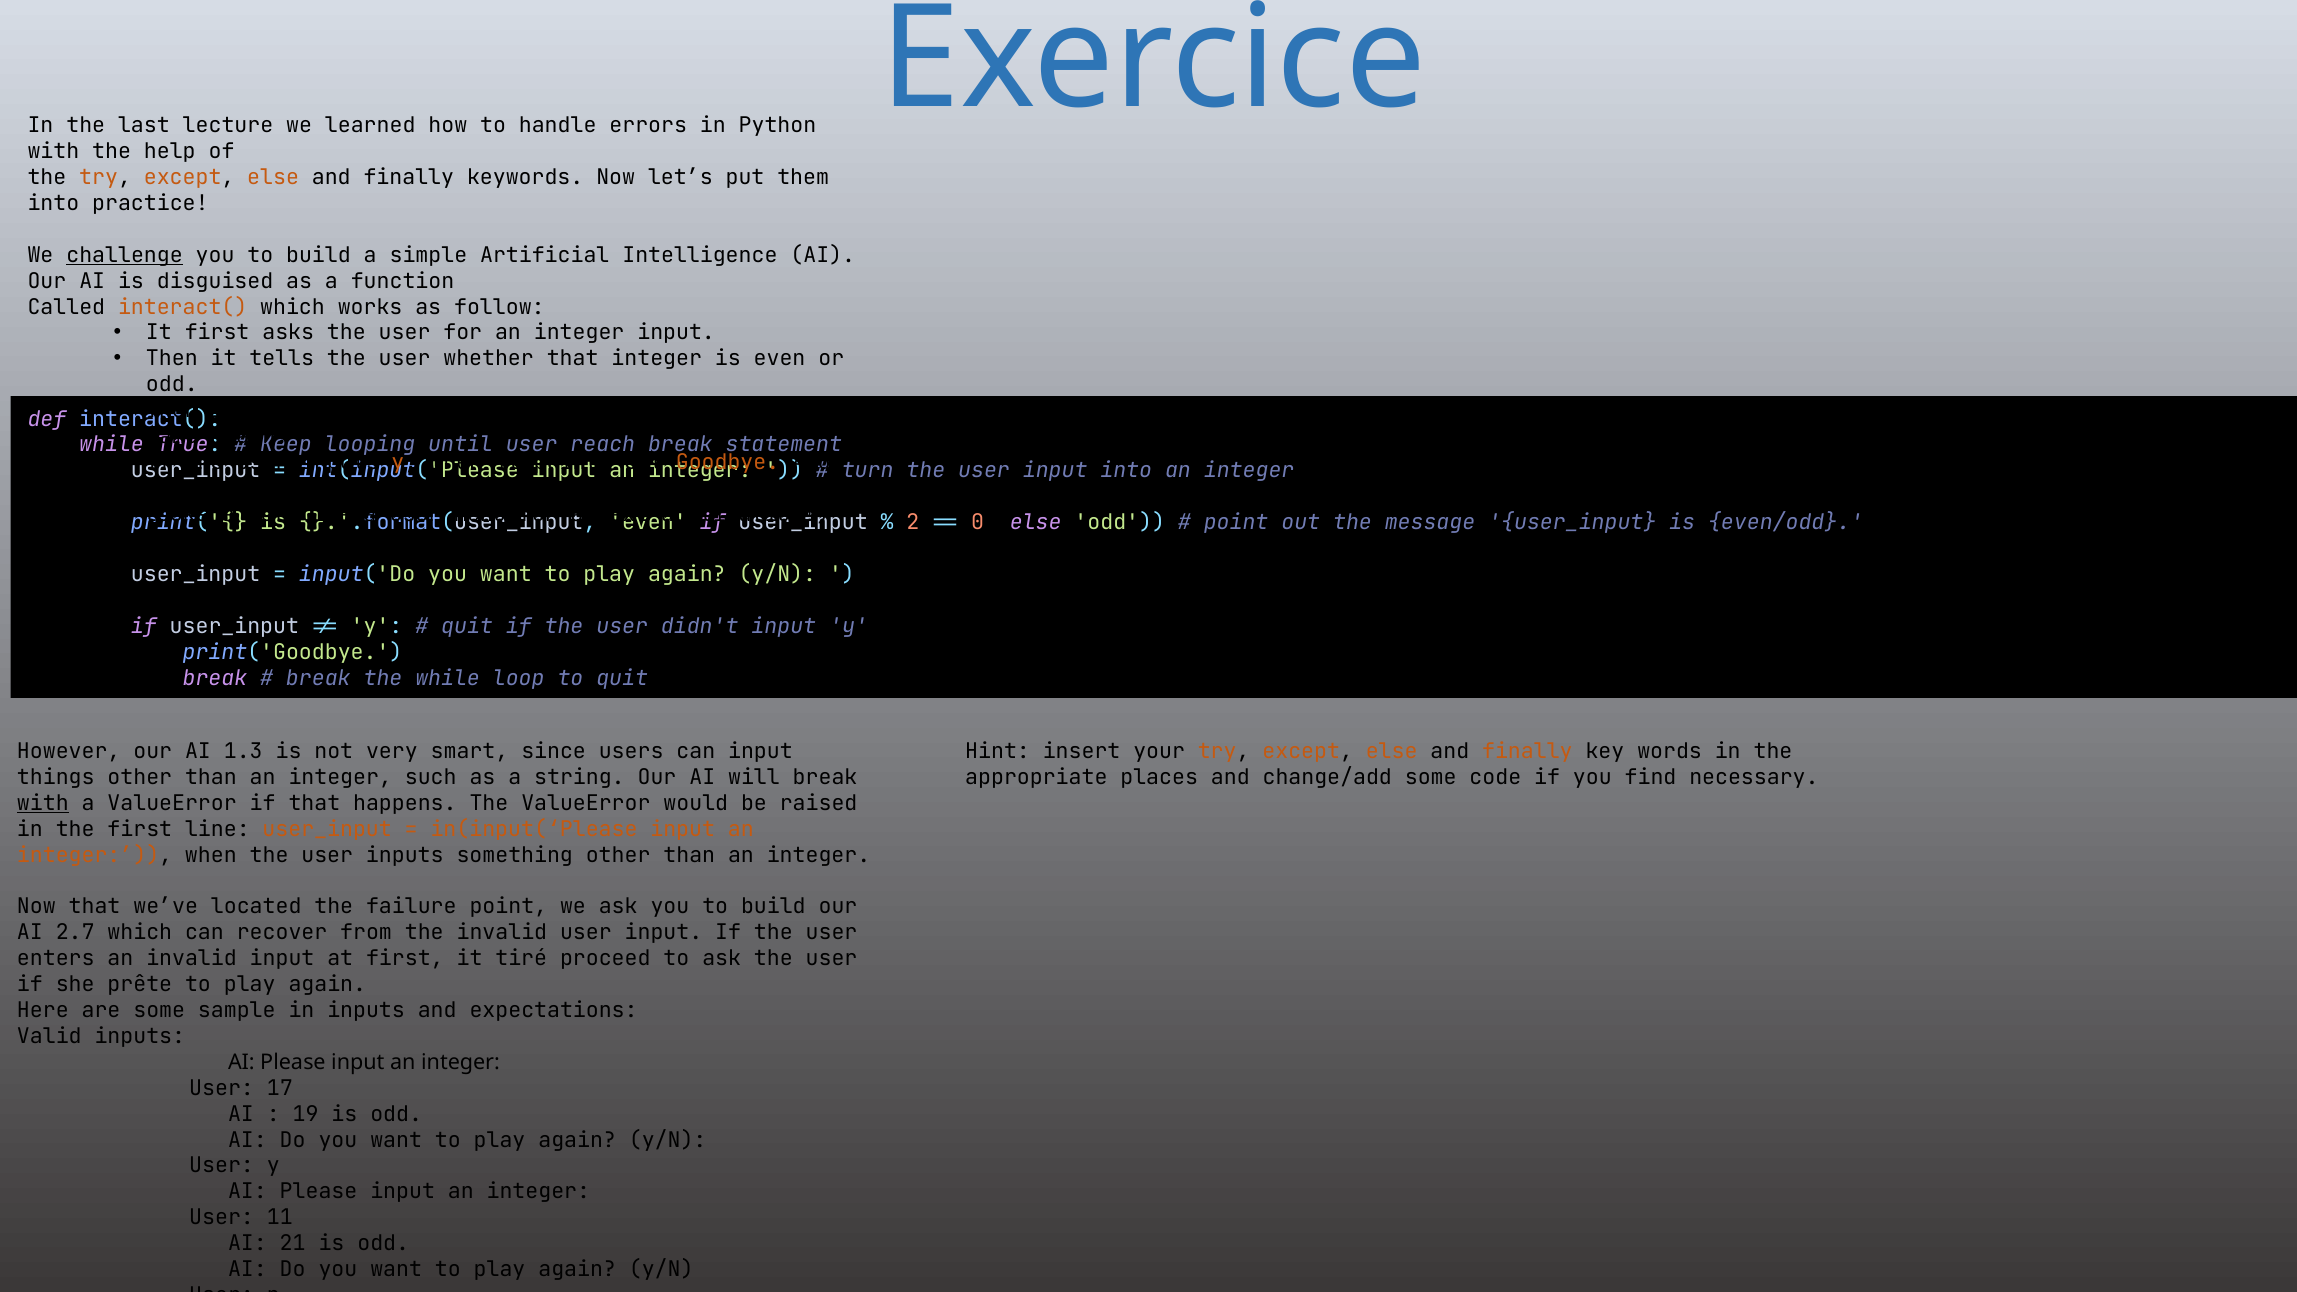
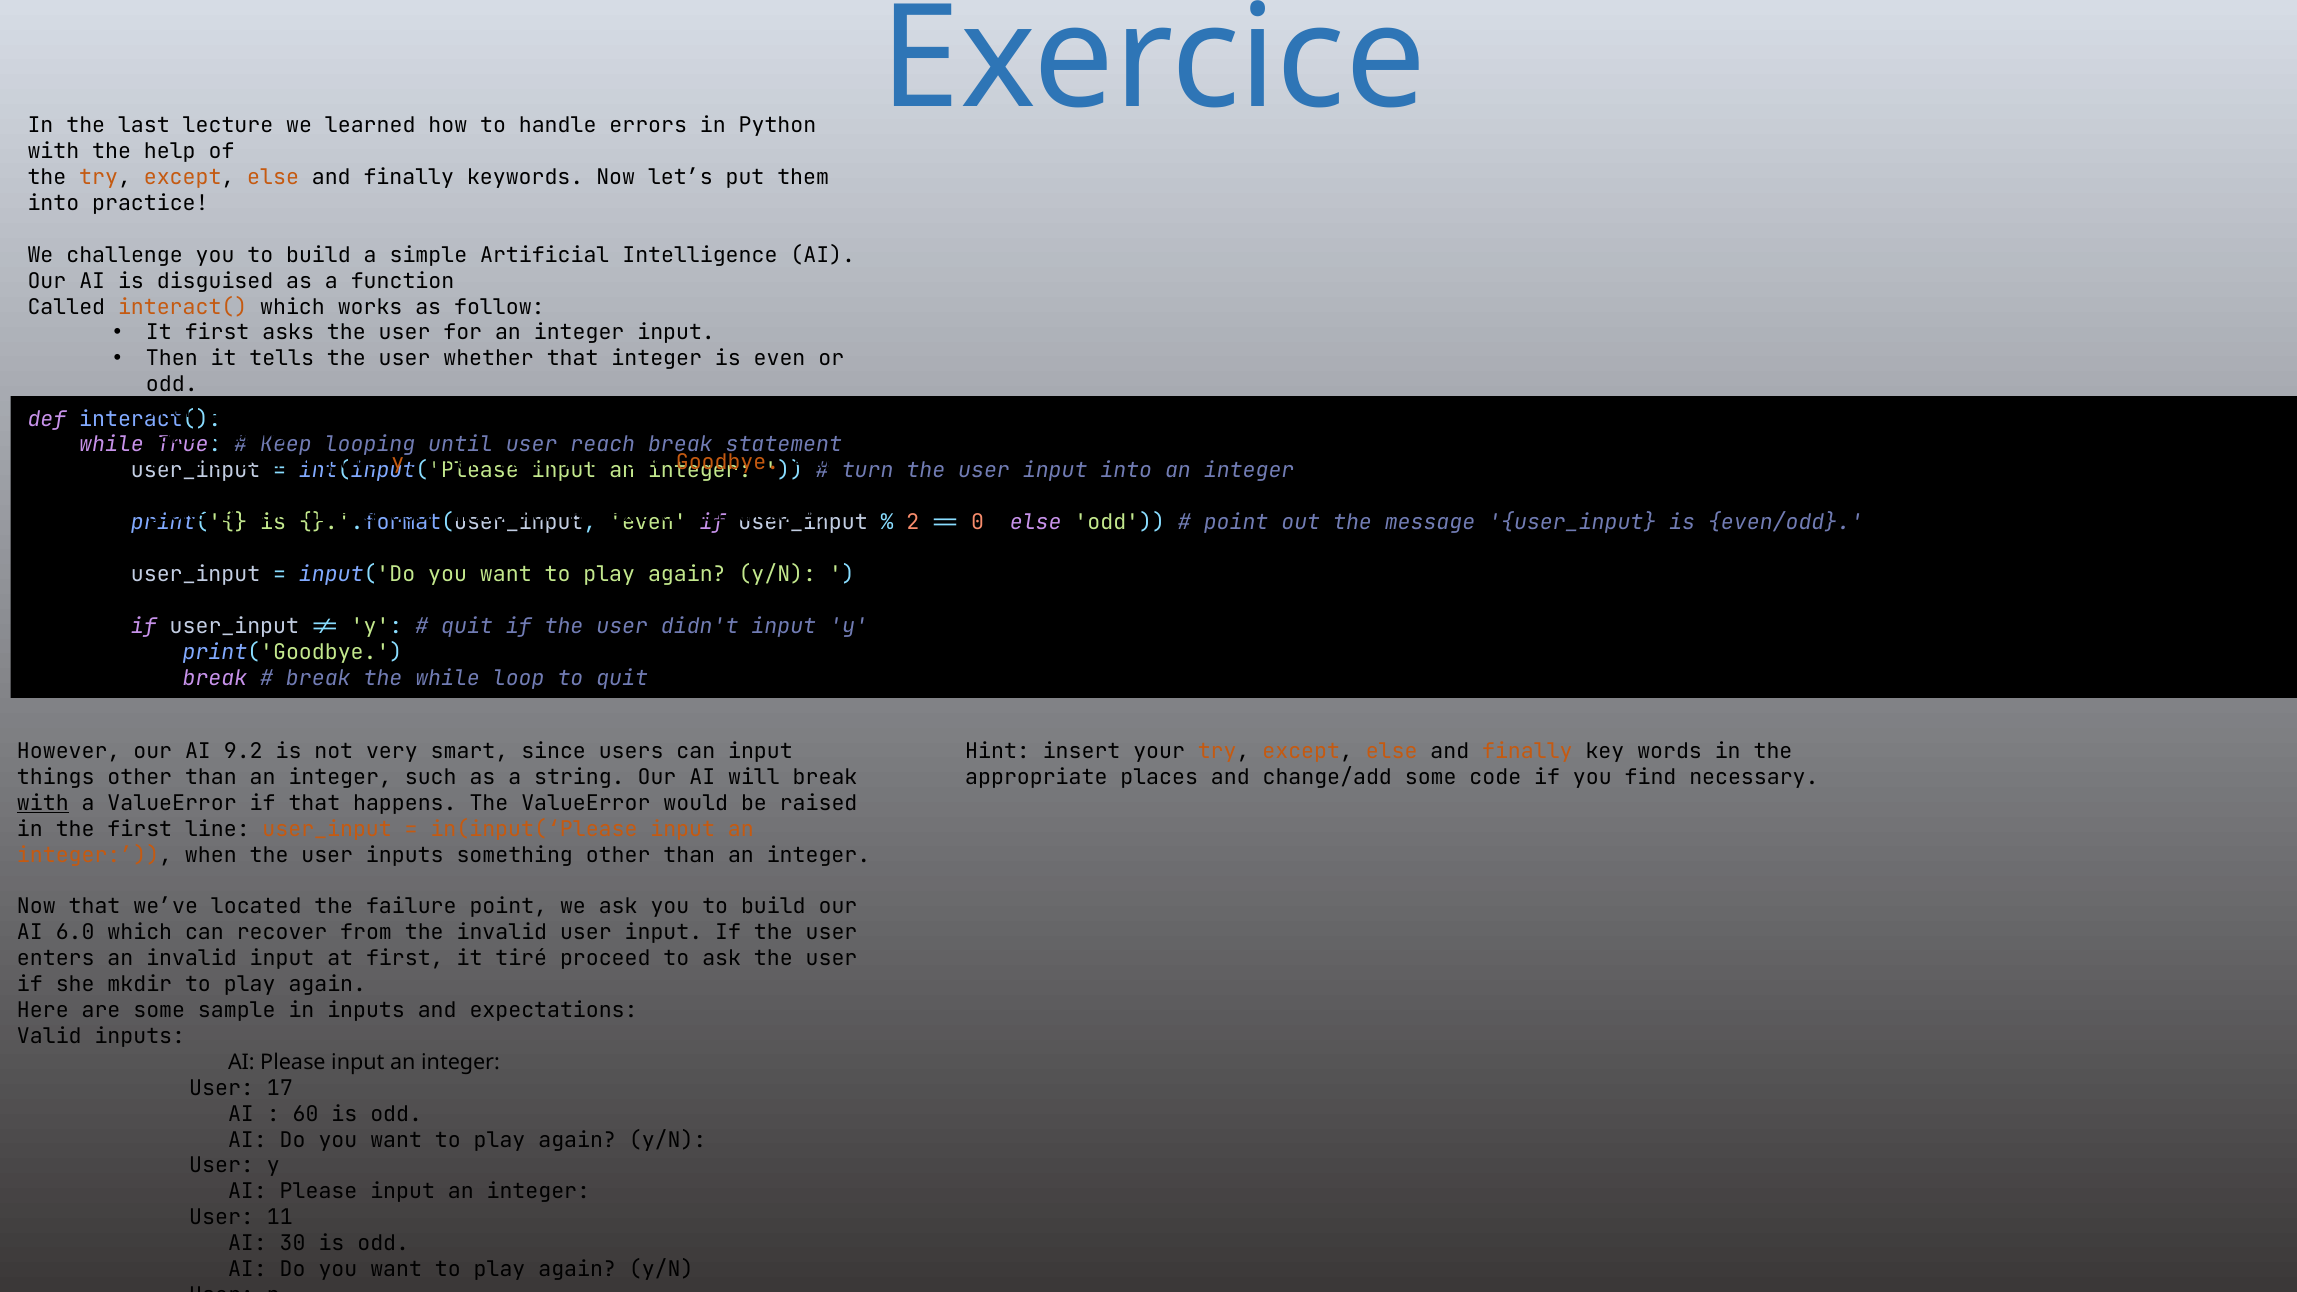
challenge underline: present -> none
1.3: 1.3 -> 9.2
2.7: 2.7 -> 6.0
prête: prête -> mkdir
19: 19 -> 60
21: 21 -> 30
